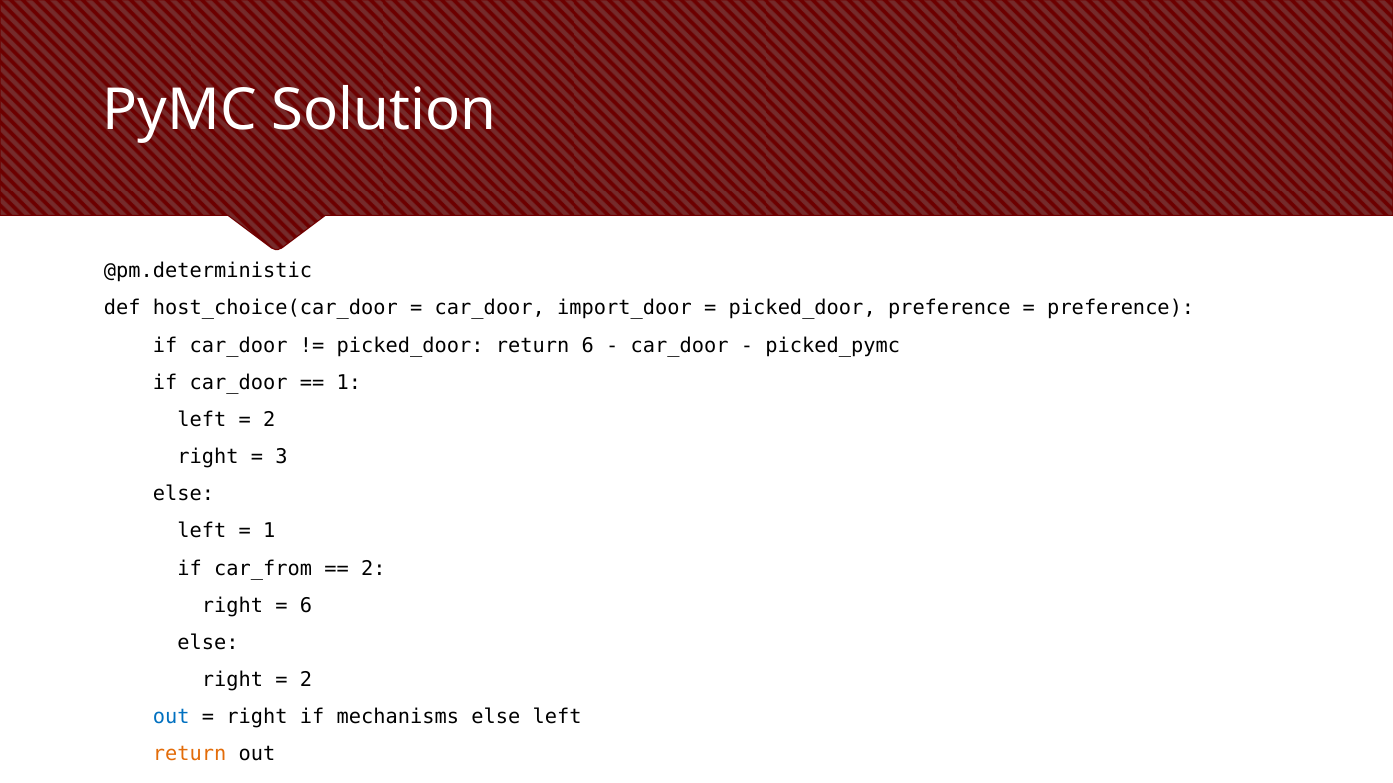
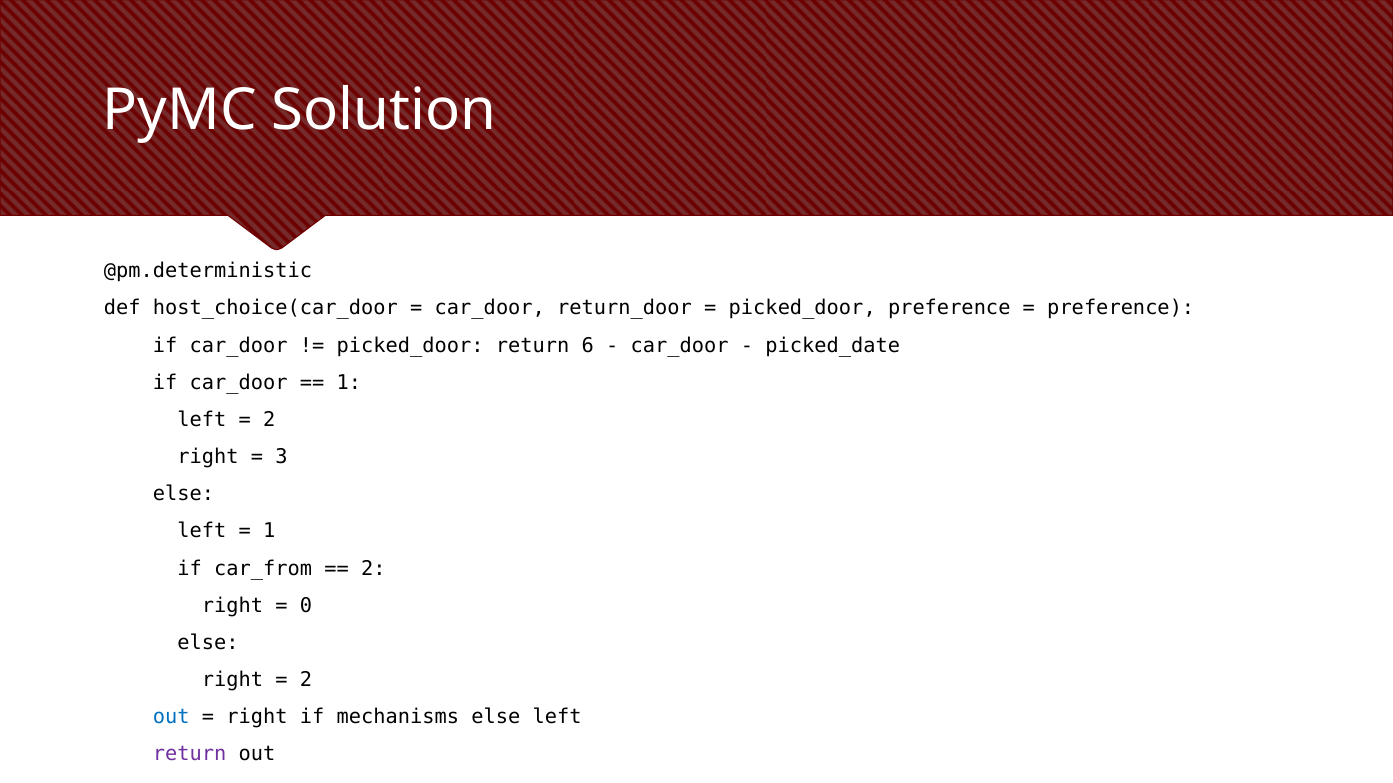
import_door: import_door -> return_door
picked_pymc: picked_pymc -> picked_date
6 at (306, 606): 6 -> 0
return at (190, 755) colour: orange -> purple
